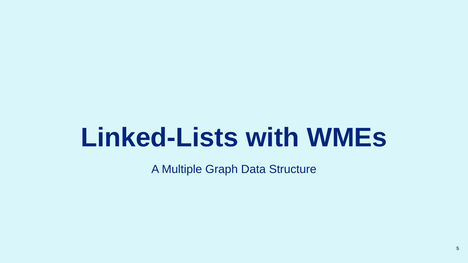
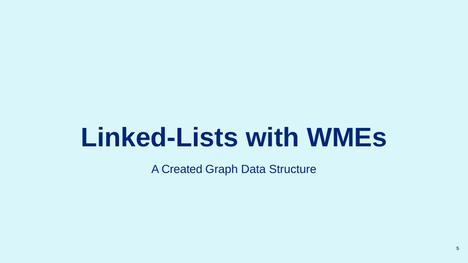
Multiple: Multiple -> Created
